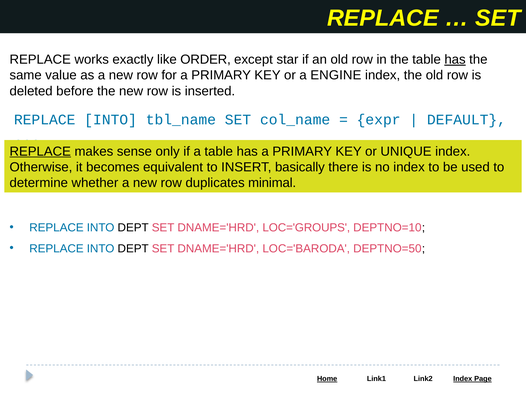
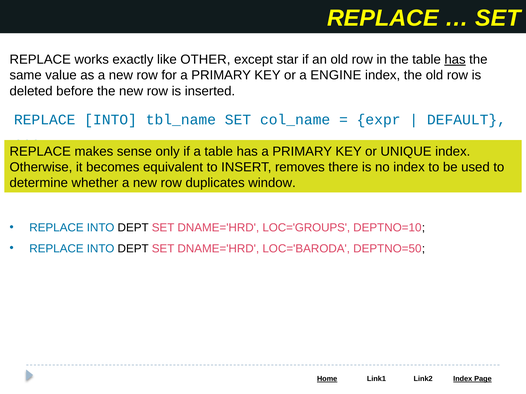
ORDER: ORDER -> OTHER
REPLACE at (40, 152) underline: present -> none
basically: basically -> removes
minimal: minimal -> window
